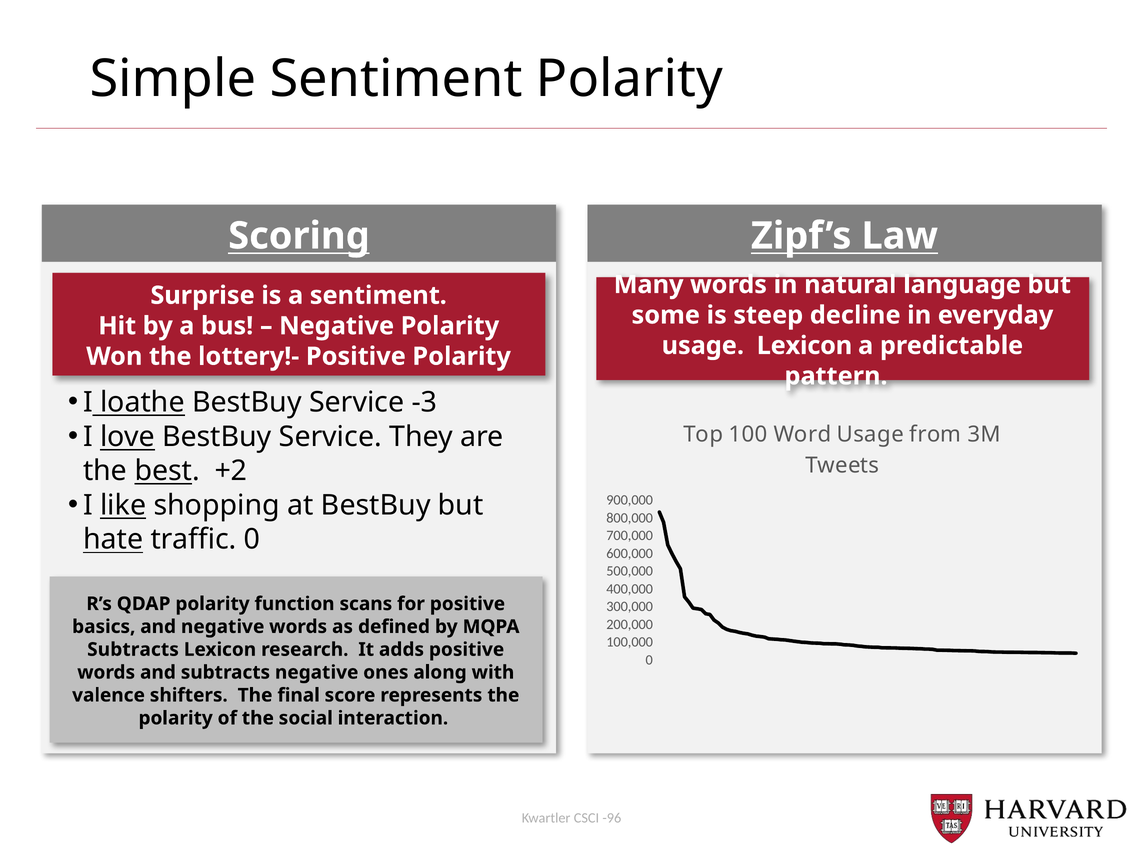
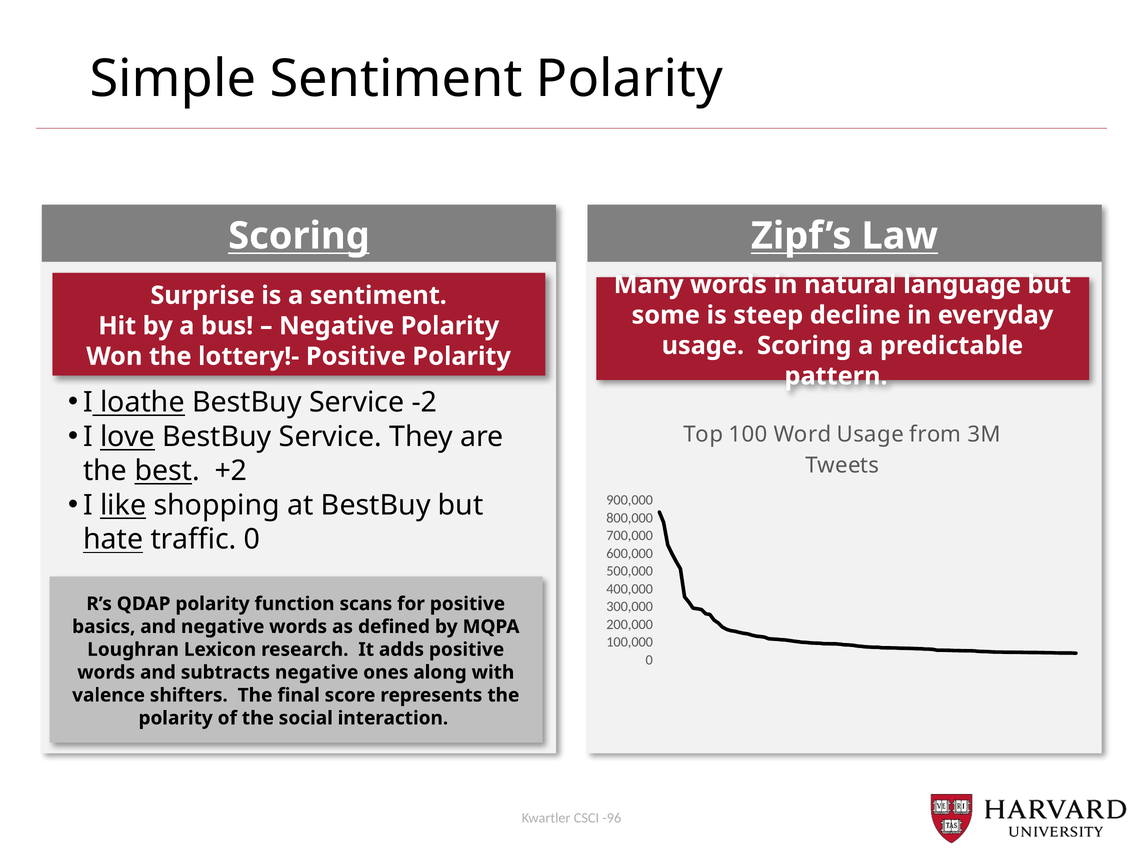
usage Lexicon: Lexicon -> Scoring
-3: -3 -> -2
Subtracts at (133, 650): Subtracts -> Loughran
